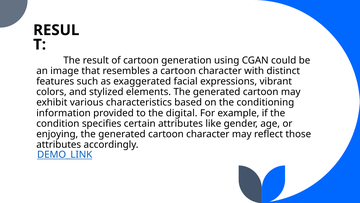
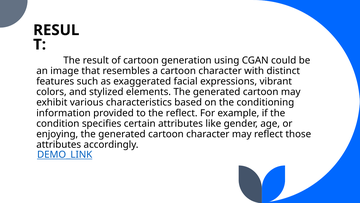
the digital: digital -> reflect
